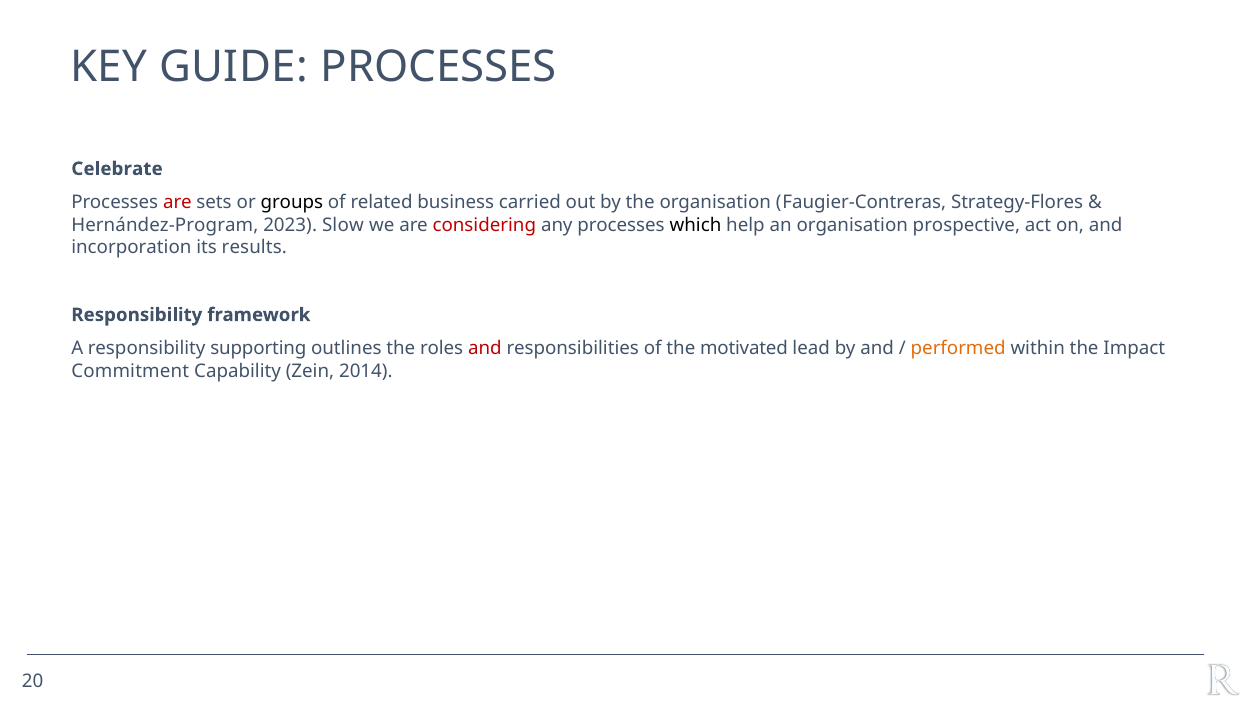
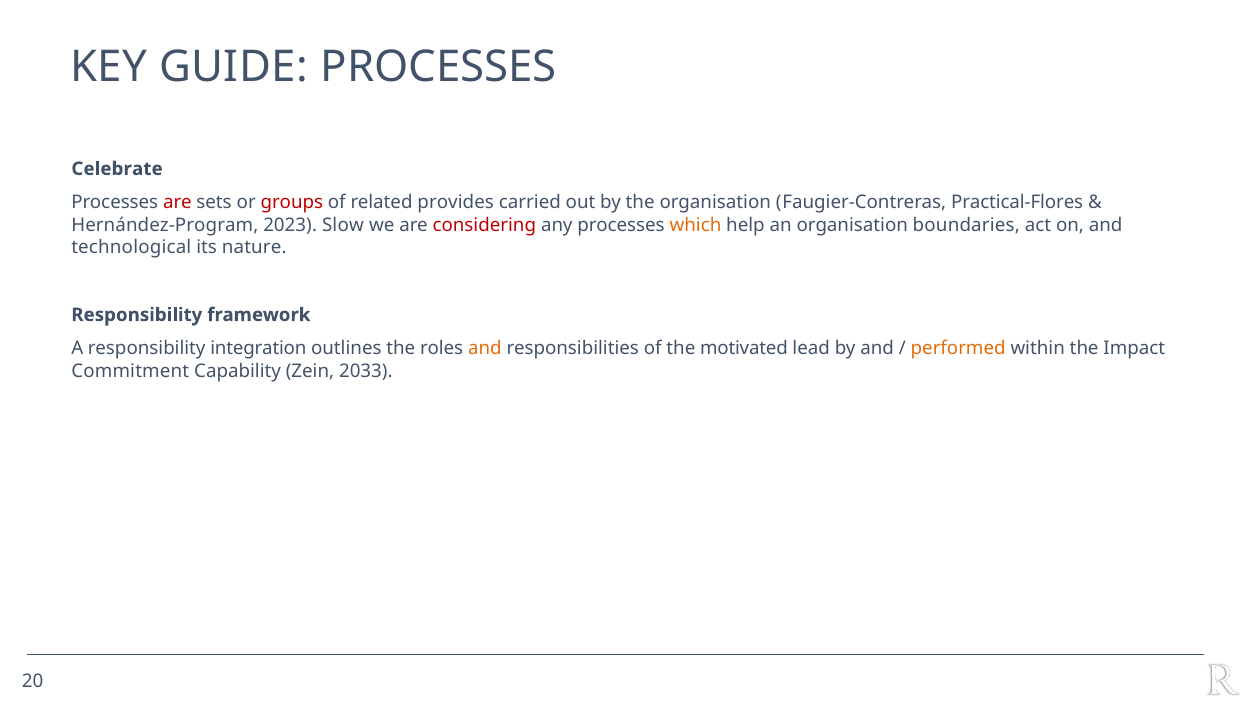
groups colour: black -> red
business: business -> provides
Strategy-Flores: Strategy-Flores -> Practical-Flores
which colour: black -> orange
prospective: prospective -> boundaries
incorporation: incorporation -> technological
results: results -> nature
supporting: supporting -> integration
and at (485, 348) colour: red -> orange
2014: 2014 -> 2033
